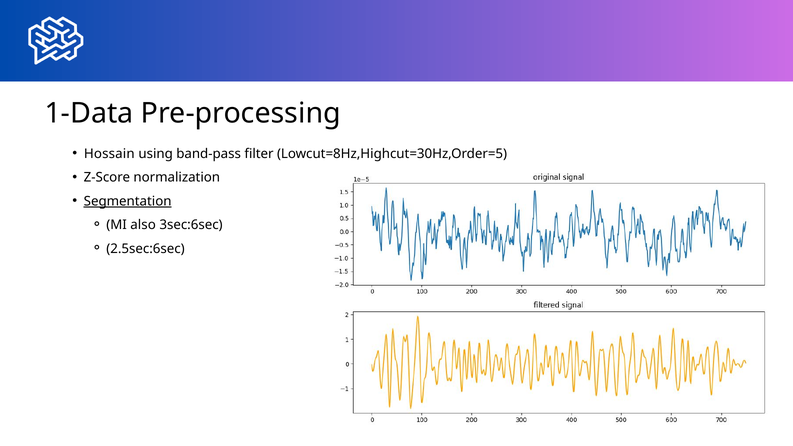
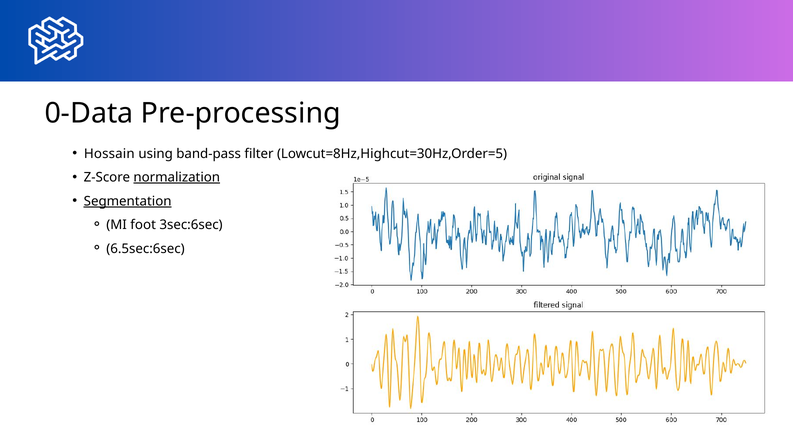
1-Data: 1-Data -> 0-Data
normalization underline: none -> present
also: also -> foot
2.5sec:6sec: 2.5sec:6sec -> 6.5sec:6sec
